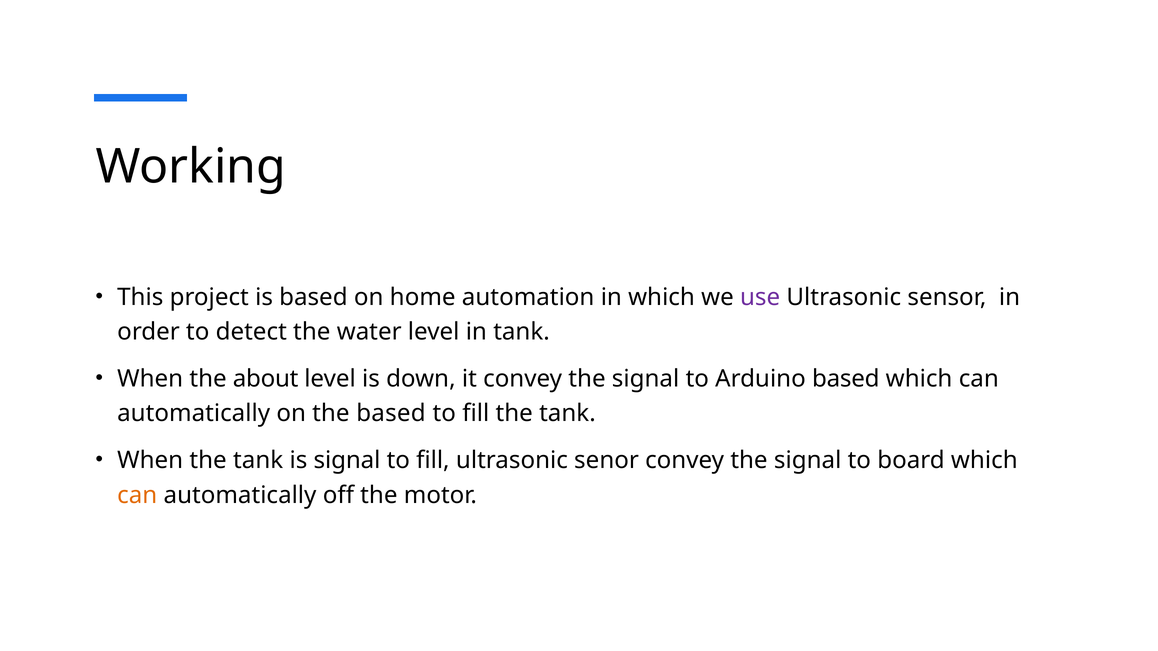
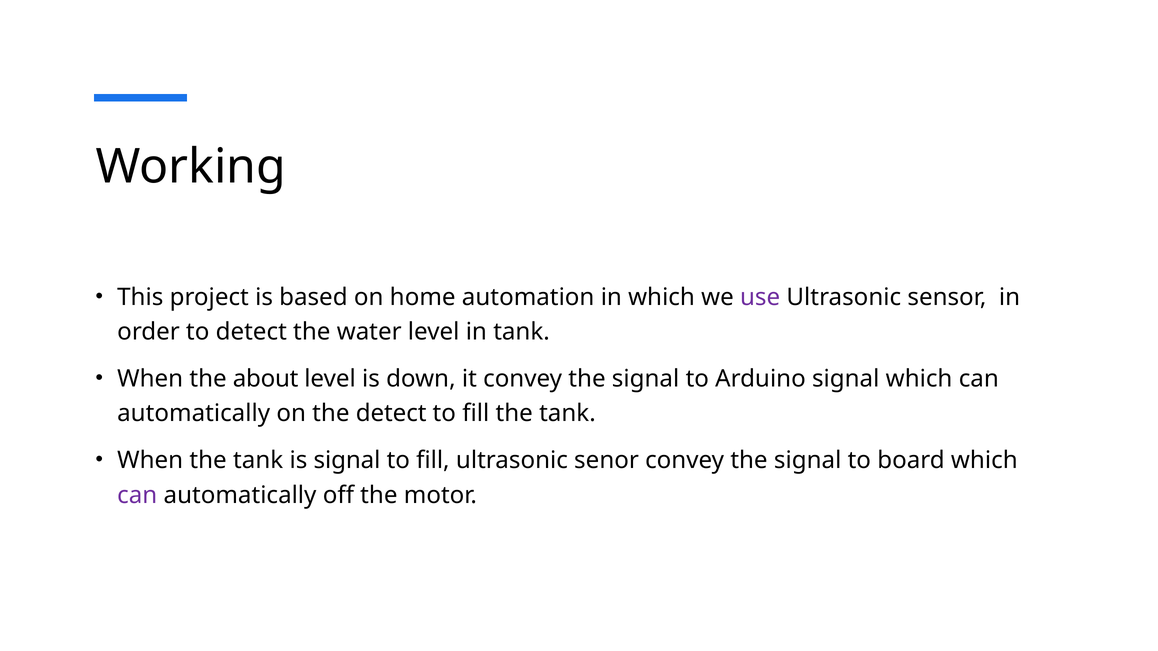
Arduino based: based -> signal
the based: based -> detect
can at (137, 495) colour: orange -> purple
